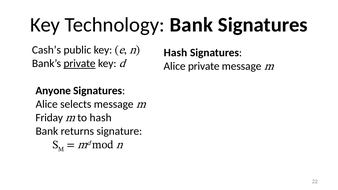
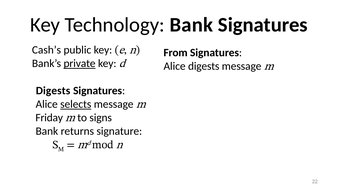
Hash at (175, 53): Hash -> From
Alice private: private -> digests
Anyone at (53, 91): Anyone -> Digests
selects underline: none -> present
to hash: hash -> signs
